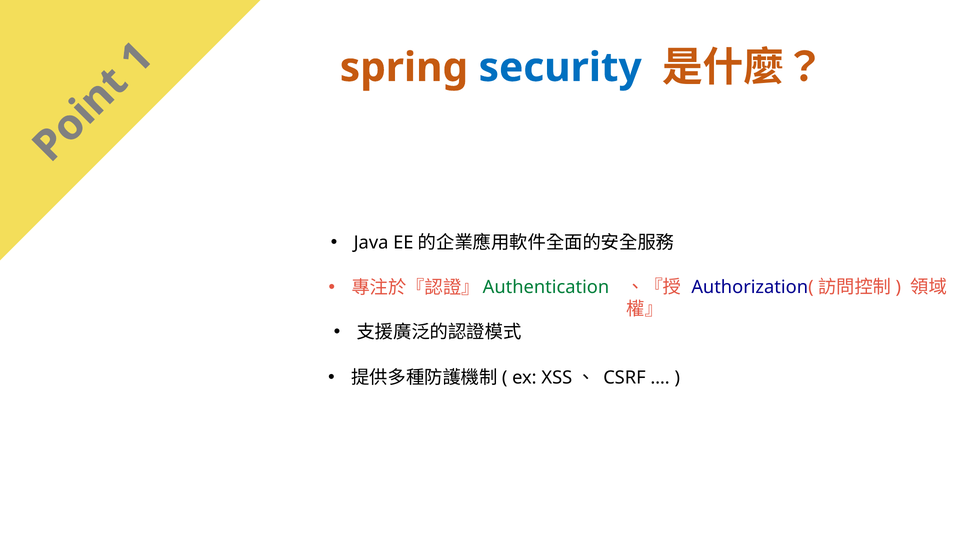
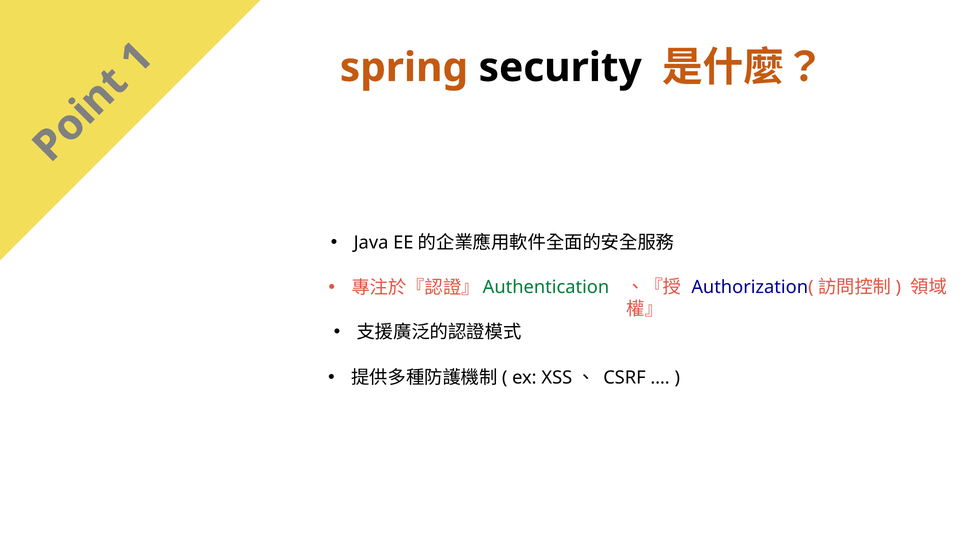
security colour: blue -> black
